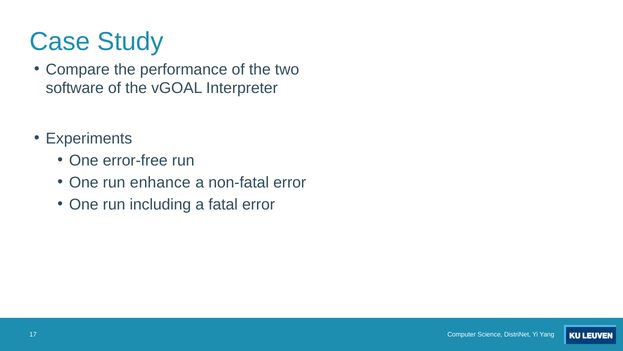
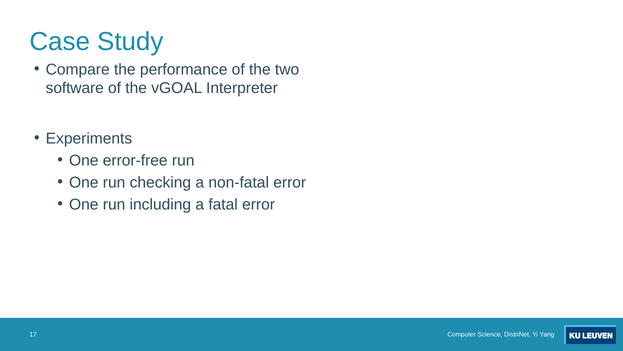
enhance: enhance -> checking
